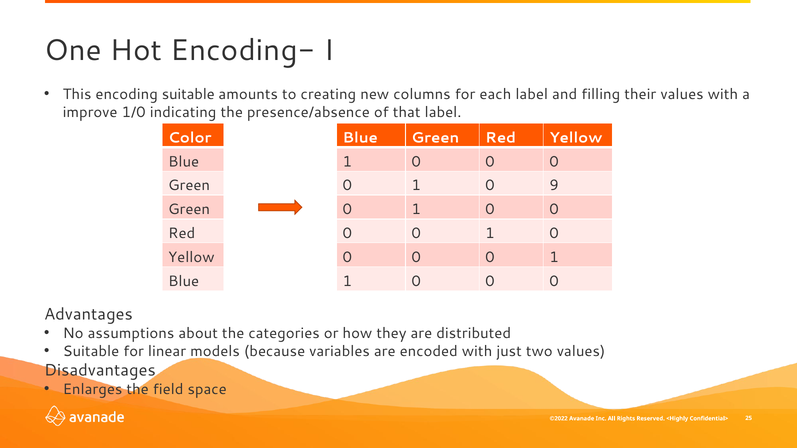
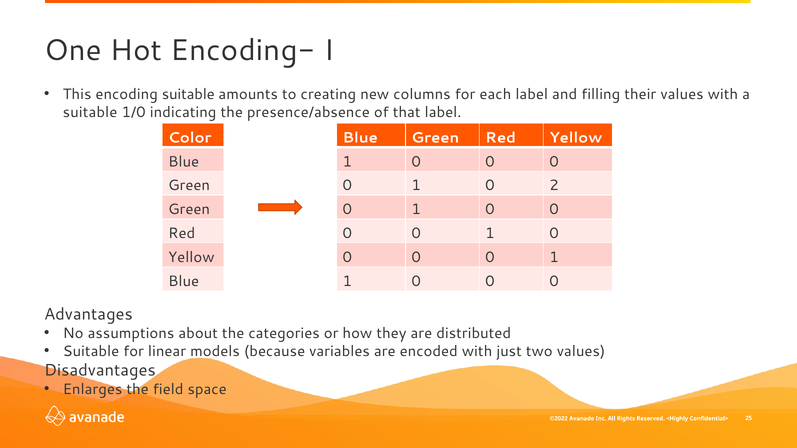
improve at (90, 112): improve -> suitable
9: 9 -> 2
